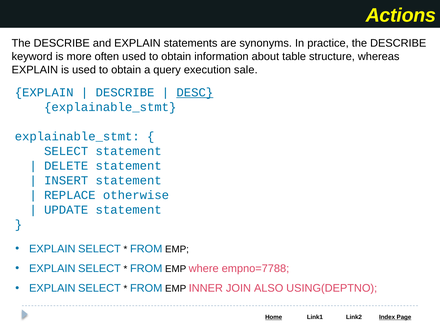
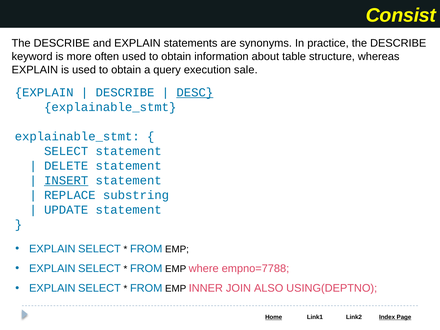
Actions: Actions -> Consist
INSERT underline: none -> present
otherwise: otherwise -> substring
